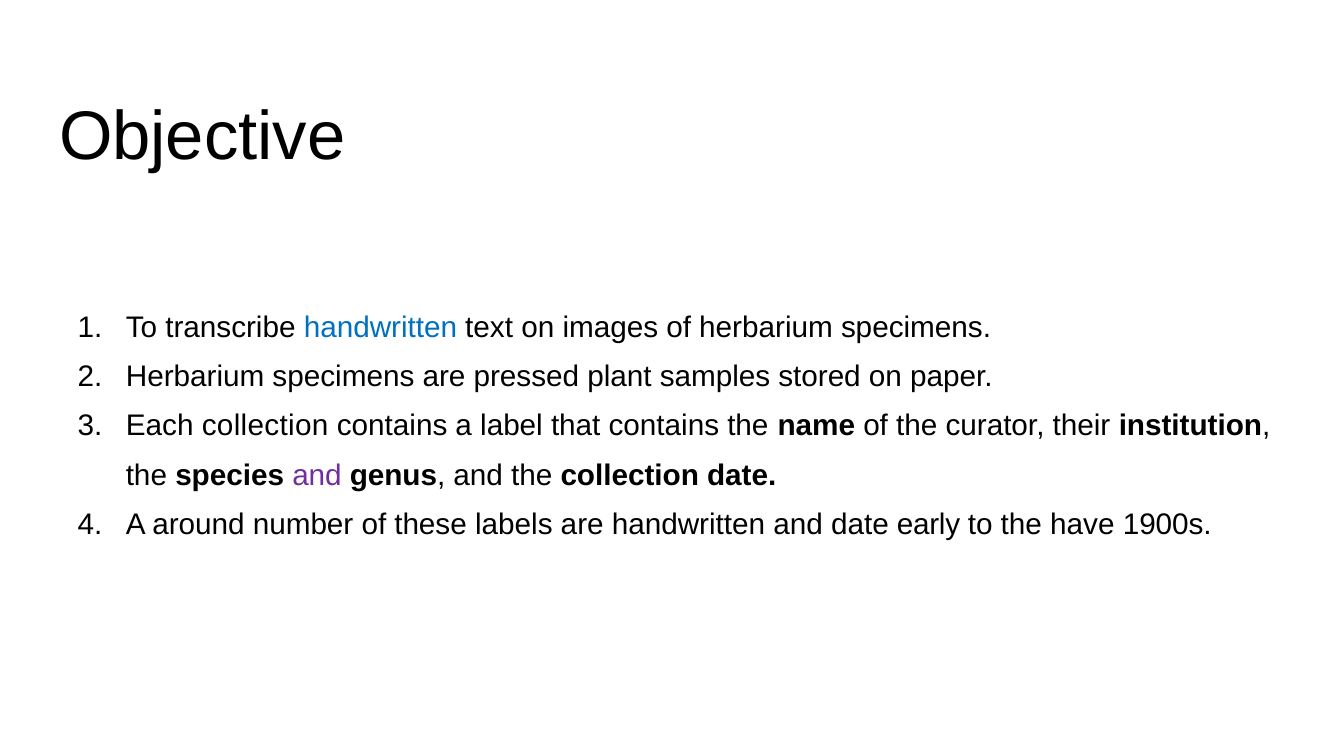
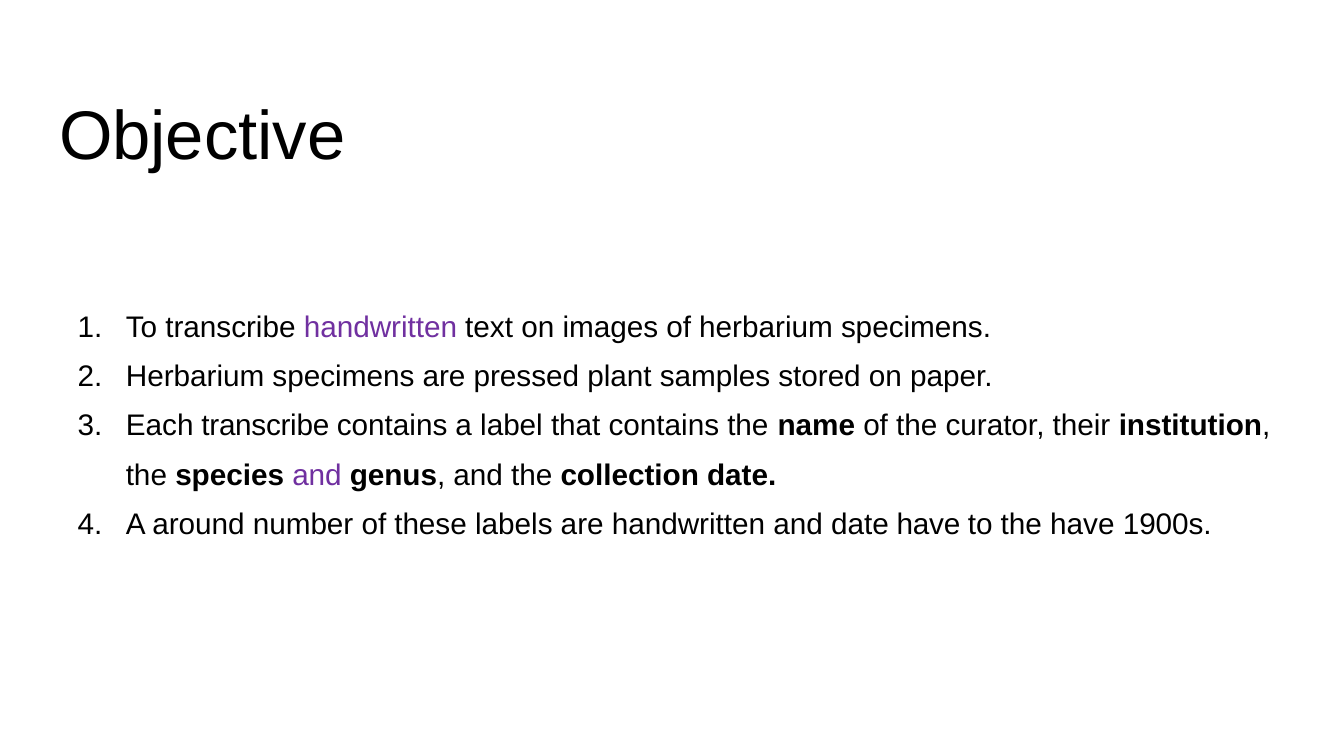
handwritten at (380, 328) colour: blue -> purple
Each collection: collection -> transcribe
date early: early -> have
